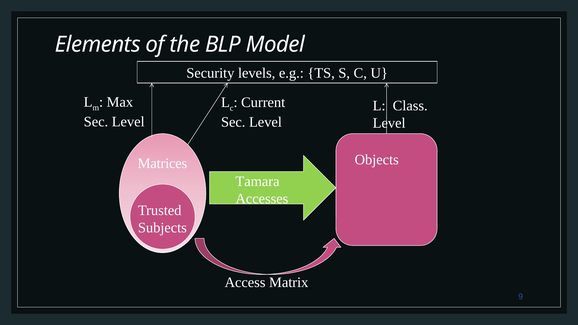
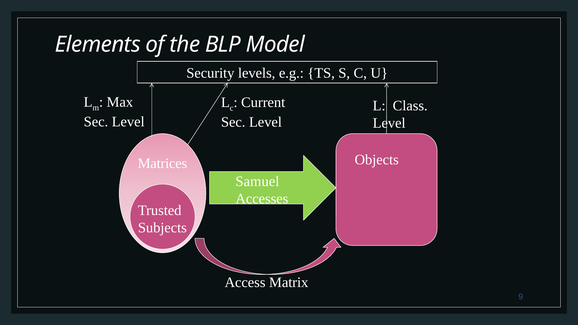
Tamara: Tamara -> Samuel
